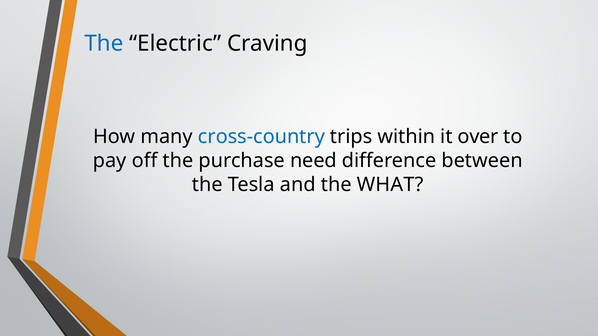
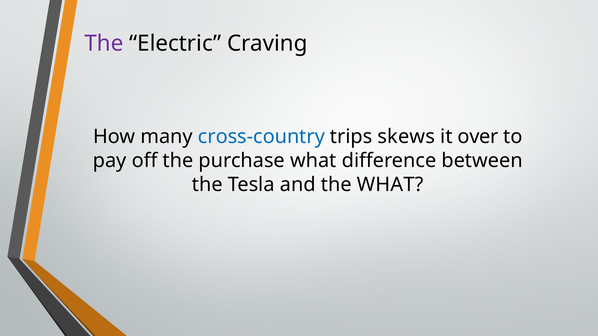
The at (104, 44) colour: blue -> purple
within: within -> skews
purchase need: need -> what
